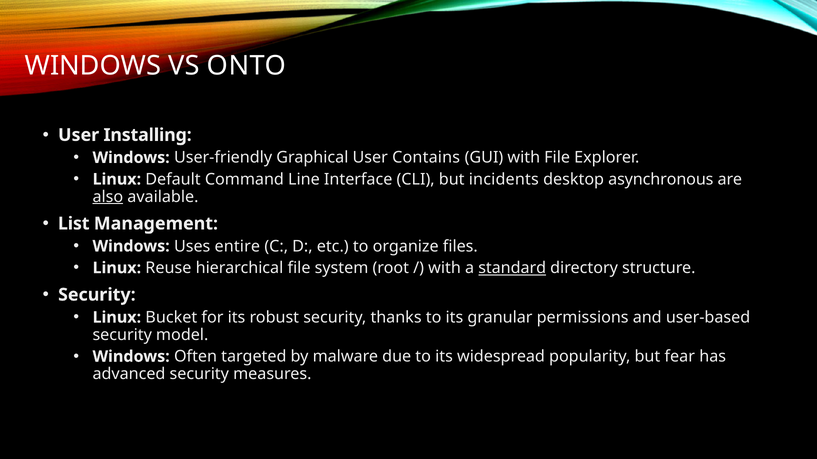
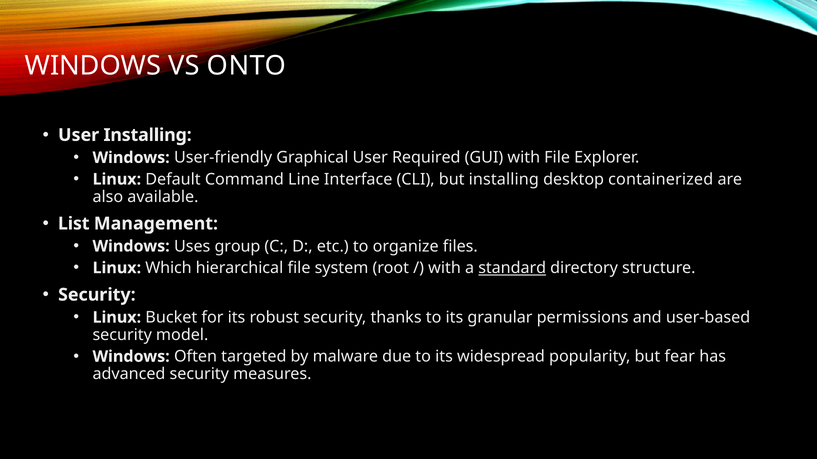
Contains: Contains -> Required
but incidents: incidents -> installing
asynchronous: asynchronous -> containerized
also underline: present -> none
entire: entire -> group
Reuse: Reuse -> Which
